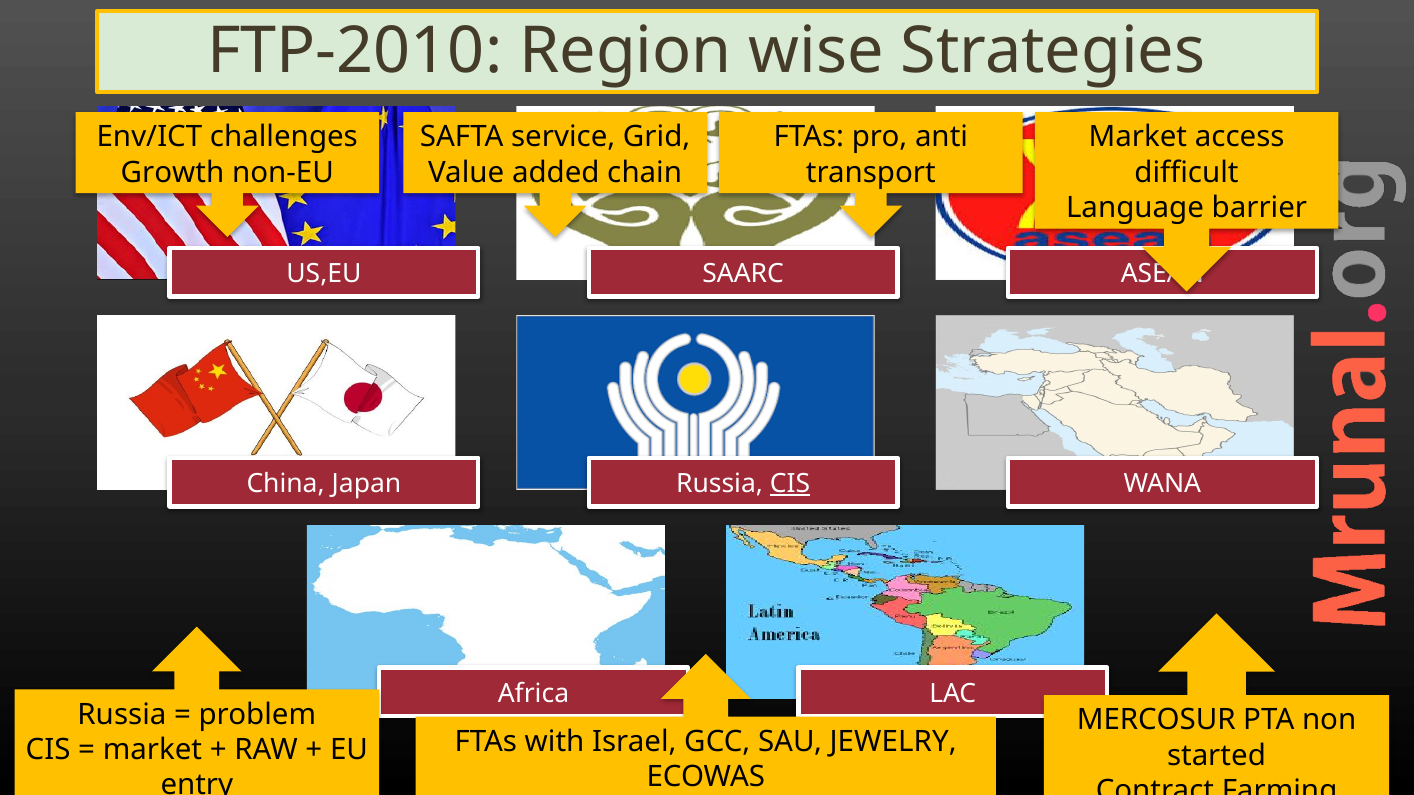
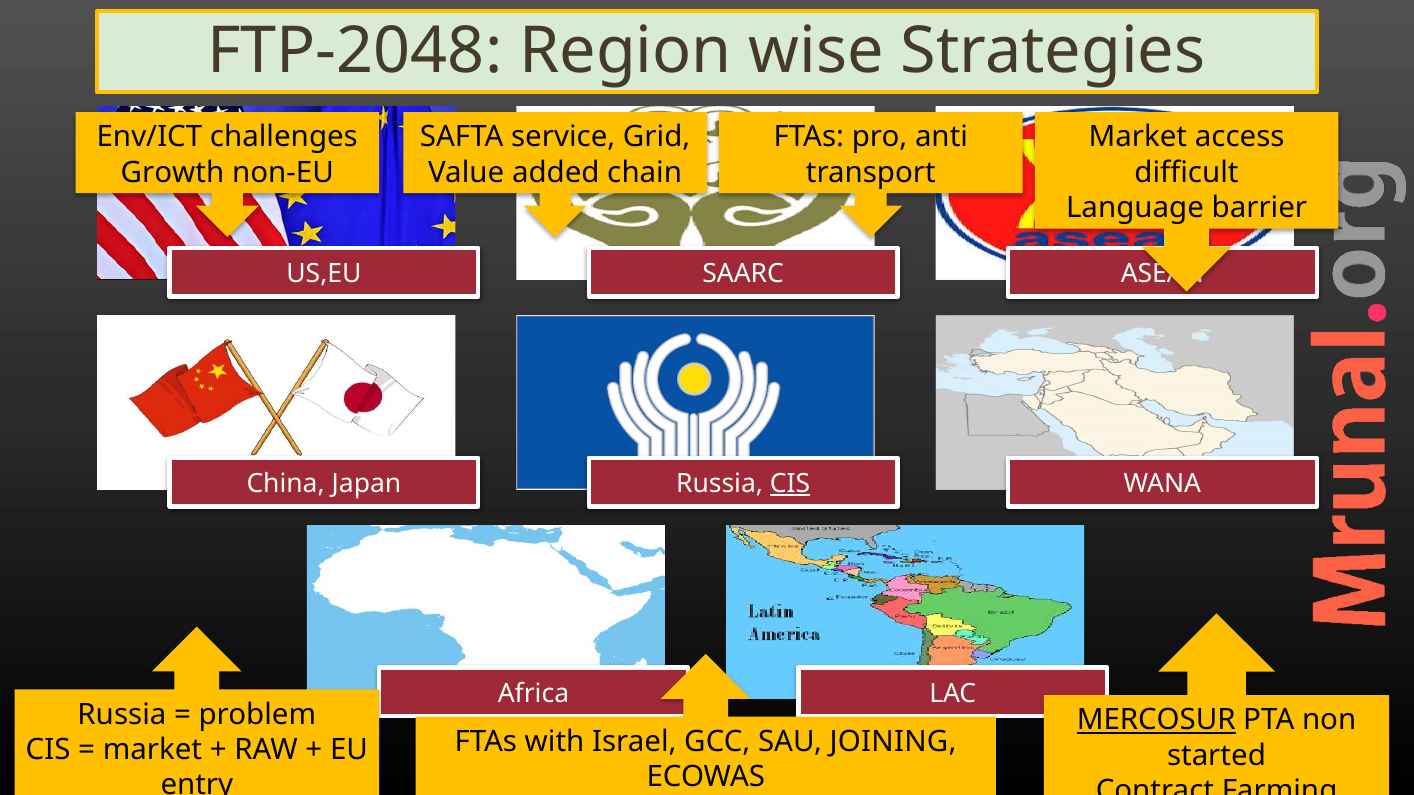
FTP-2010: FTP-2010 -> FTP-2048
MERCOSUR underline: none -> present
JEWELRY: JEWELRY -> JOINING
